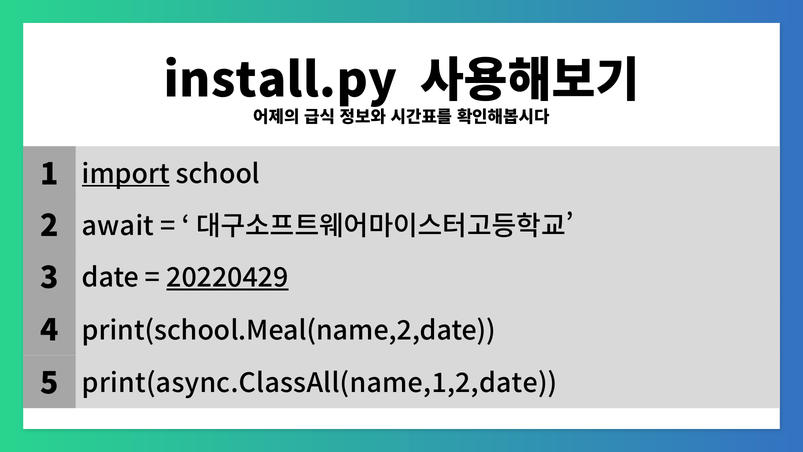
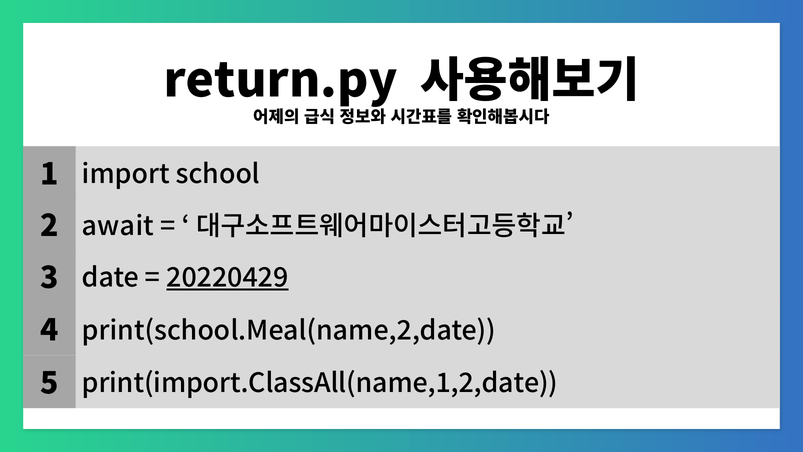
install.py: install.py -> return.py
import underline: present -> none
print(async.ClassAll(name,1,2,date: print(async.ClassAll(name,1,2,date -> print(import.ClassAll(name,1,2,date
